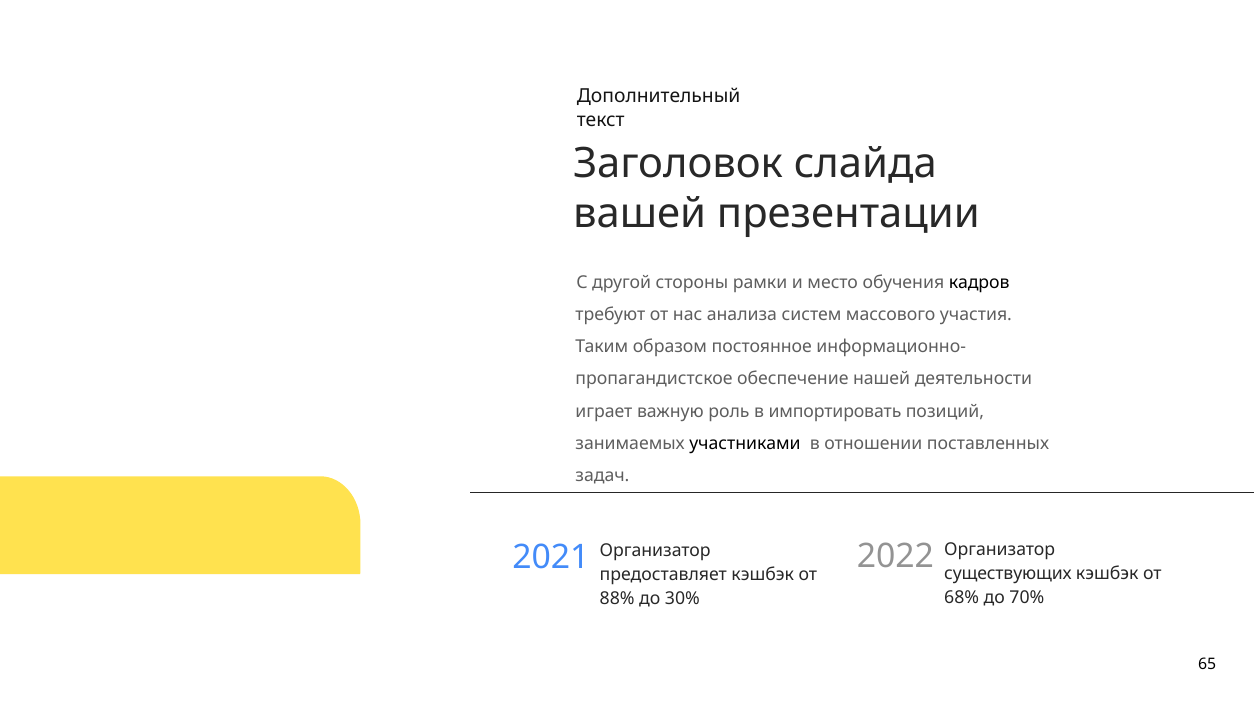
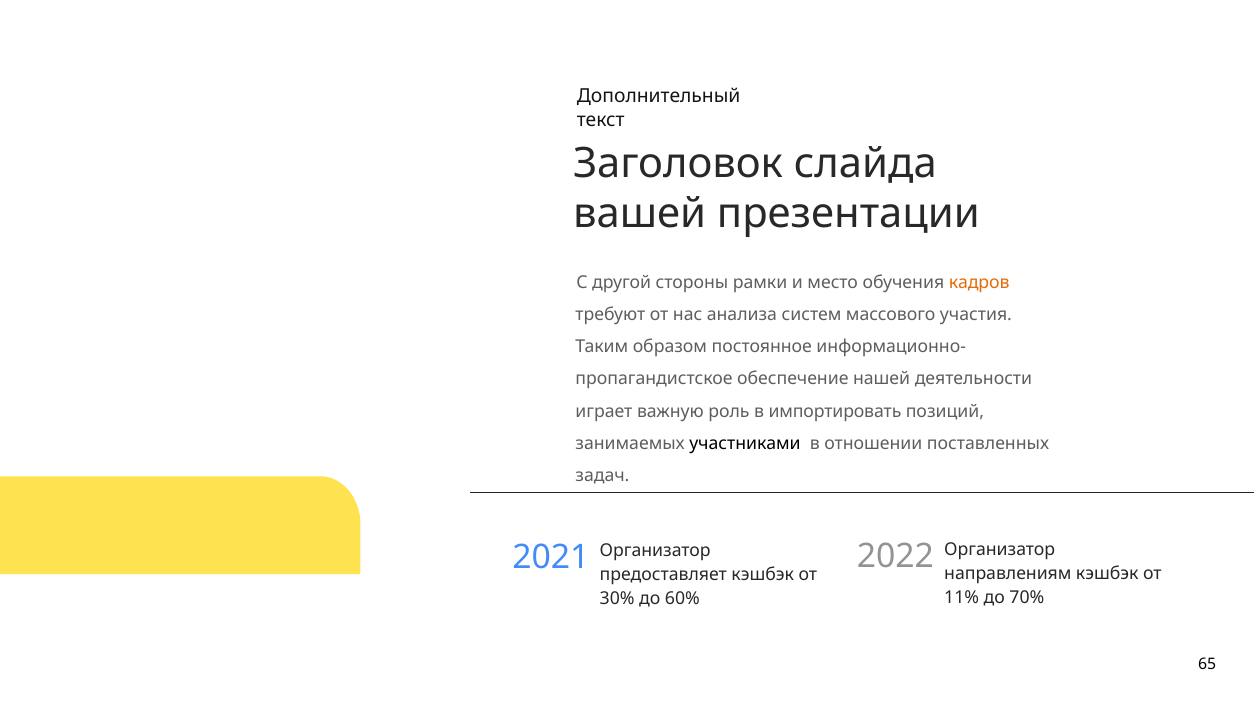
кадров colour: black -> orange
существующих: существующих -> направлениям
68%: 68% -> 11%
88%: 88% -> 30%
30%: 30% -> 60%
